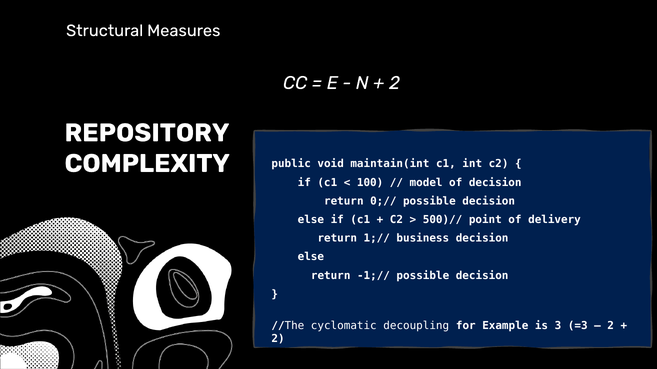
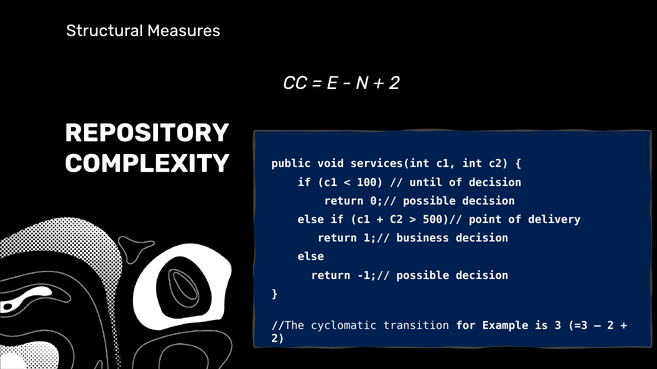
maintain(int: maintain(int -> services(int
model: model -> until
decoupling: decoupling -> transition
